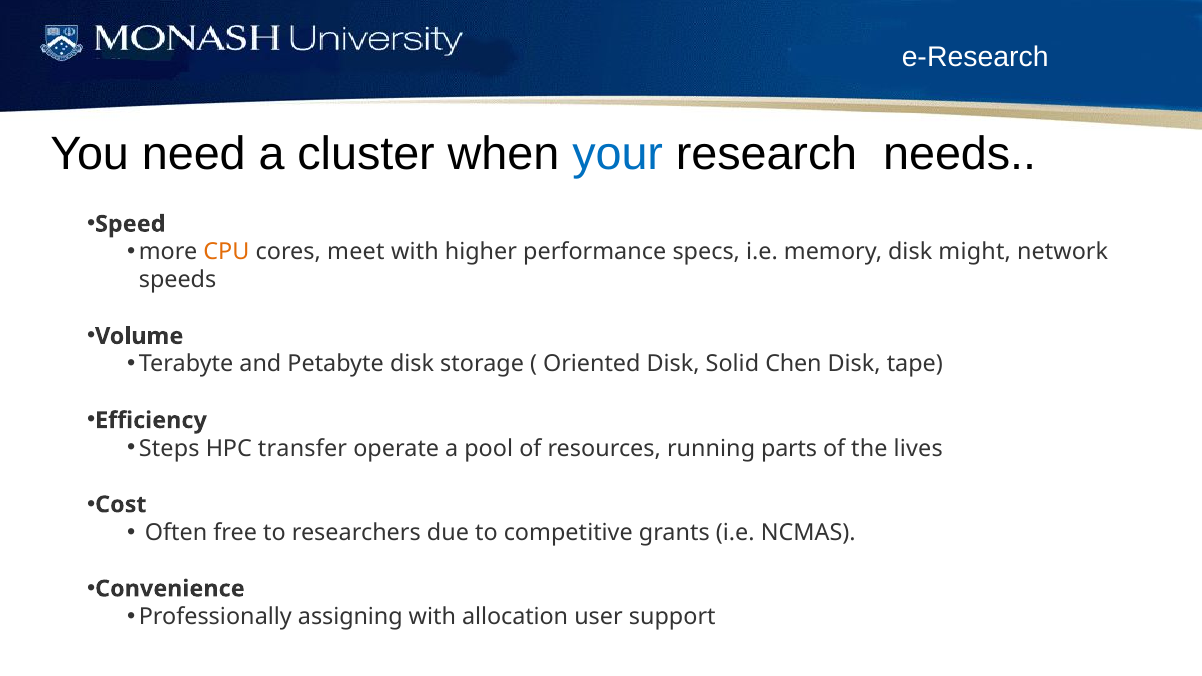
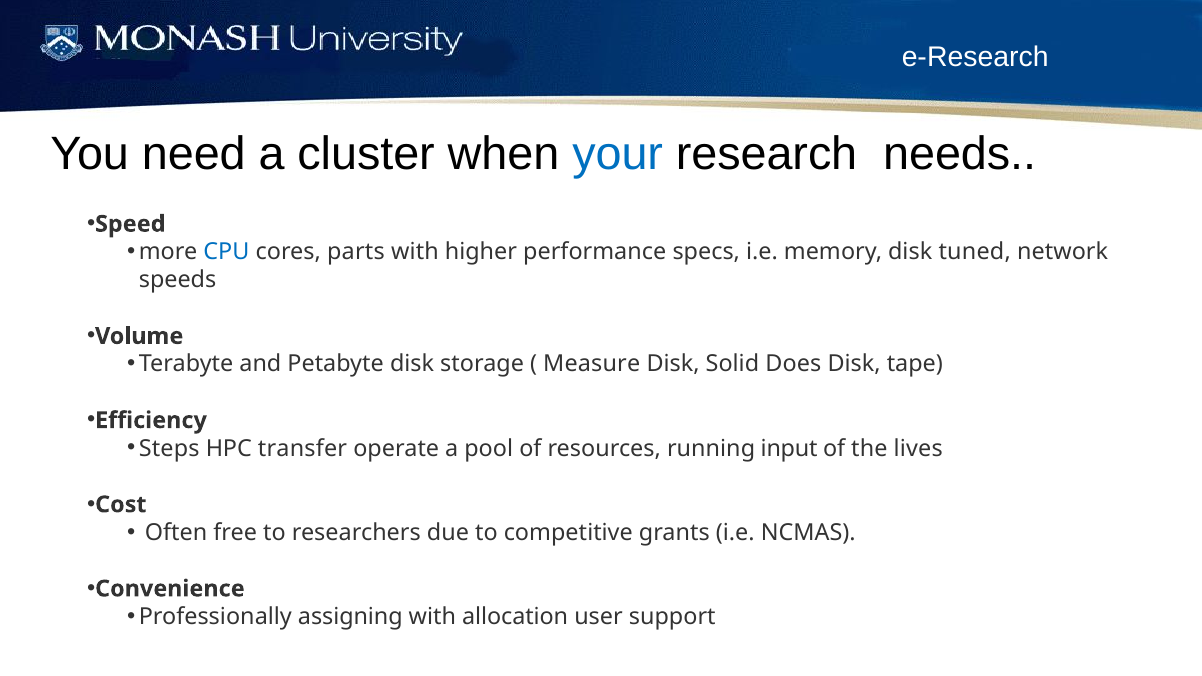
CPU colour: orange -> blue
meet: meet -> parts
might: might -> tuned
Oriented: Oriented -> Measure
Chen: Chen -> Does
parts: parts -> input
